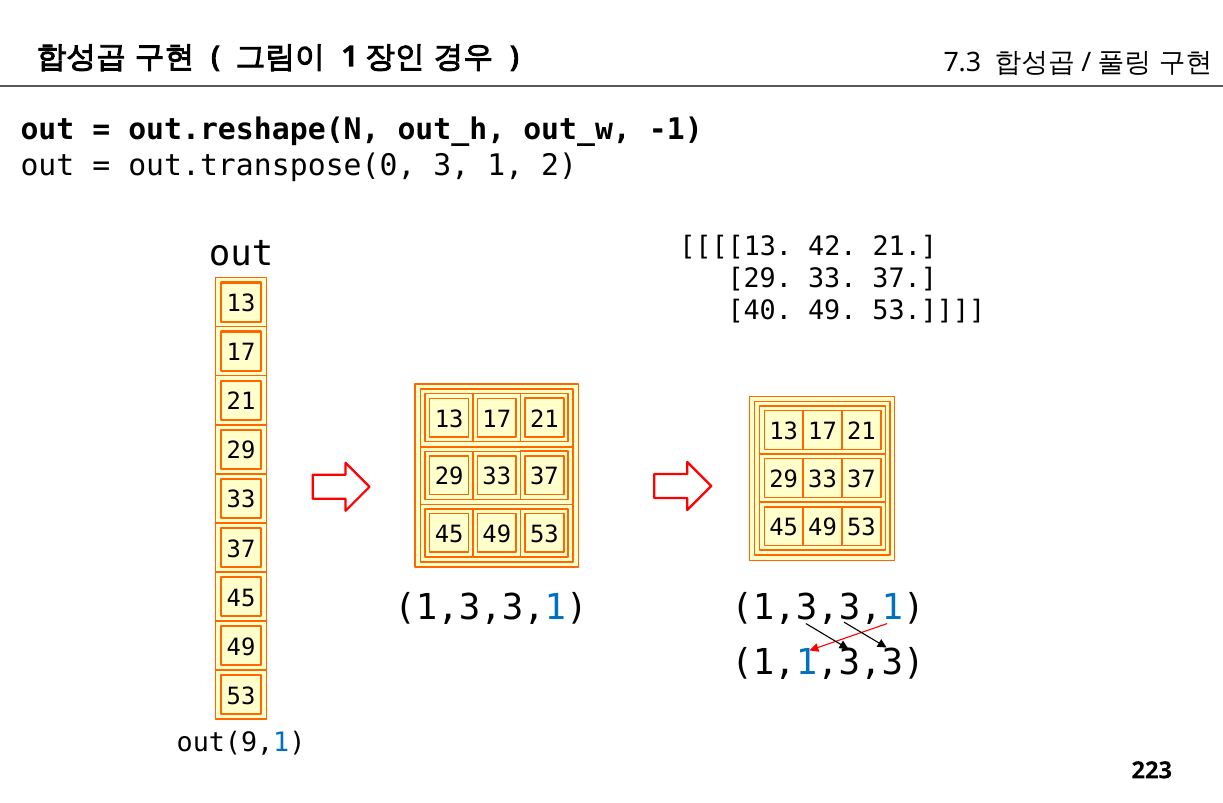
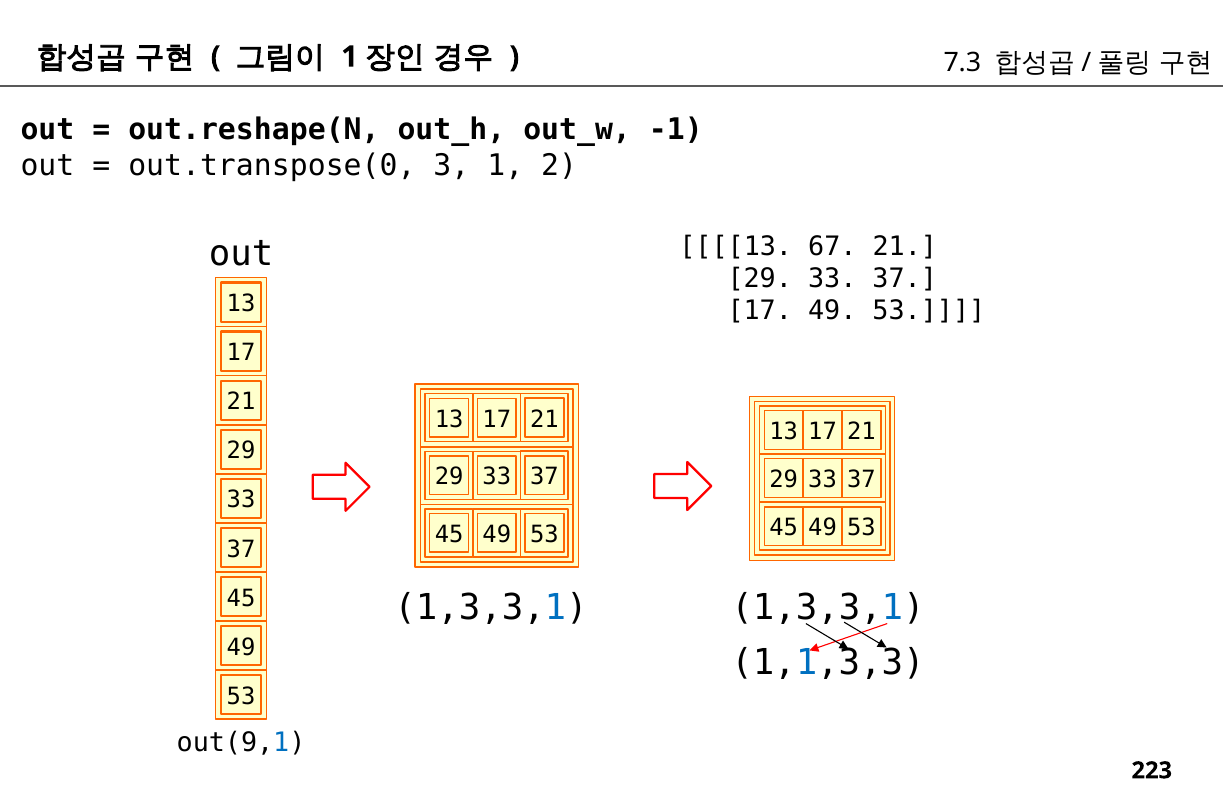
42: 42 -> 67
40 at (760, 311): 40 -> 17
